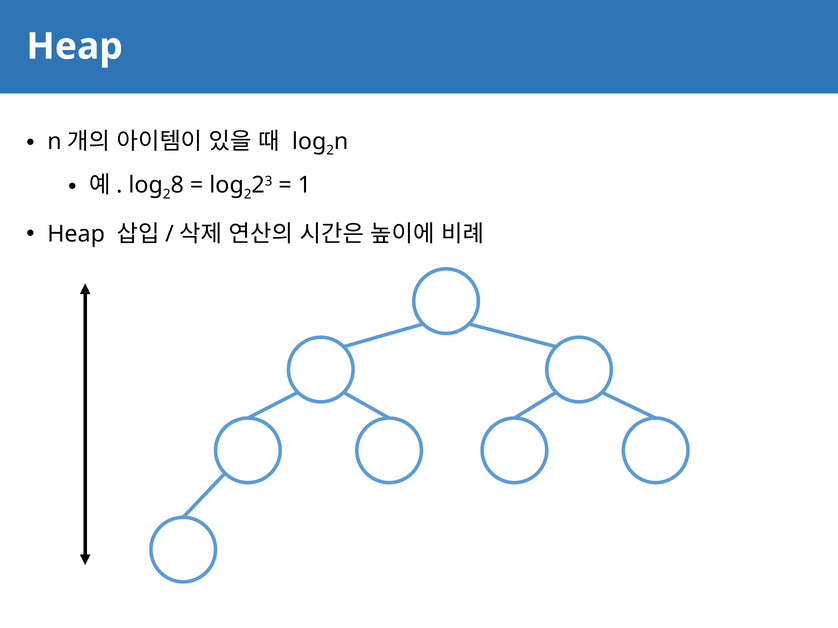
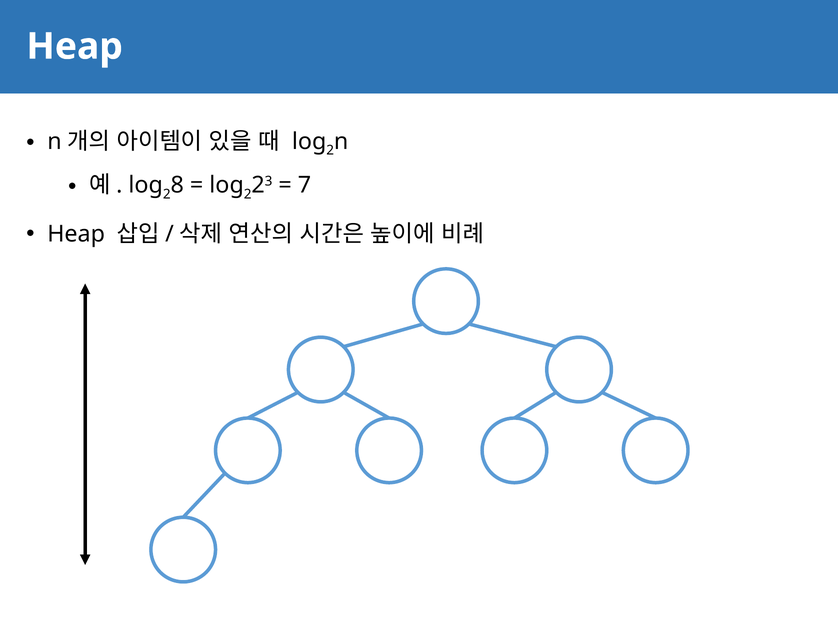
1: 1 -> 7
